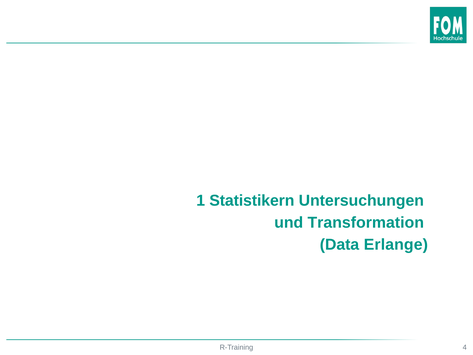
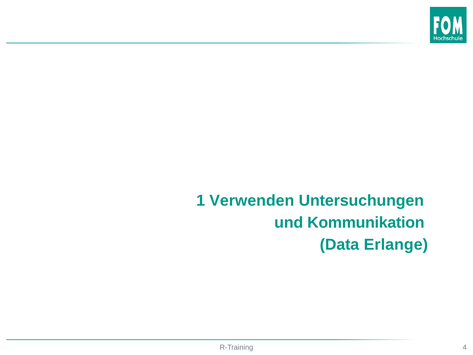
Statistikern: Statistikern -> Verwenden
Transformation: Transformation -> Kommunikation
